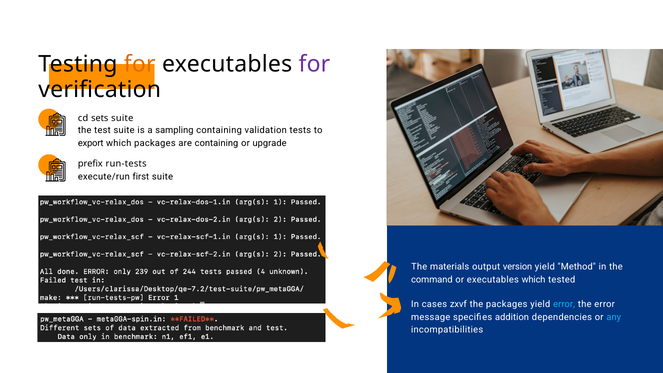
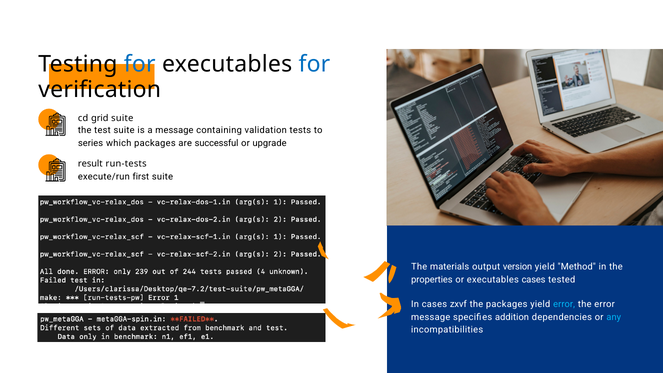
for at (140, 64) colour: orange -> blue
for at (314, 64) colour: purple -> blue
sets: sets -> grid
a sampling: sampling -> message
export: export -> series
are containing: containing -> successful
prefix: prefix -> result
command: command -> properties
executables which: which -> cases
